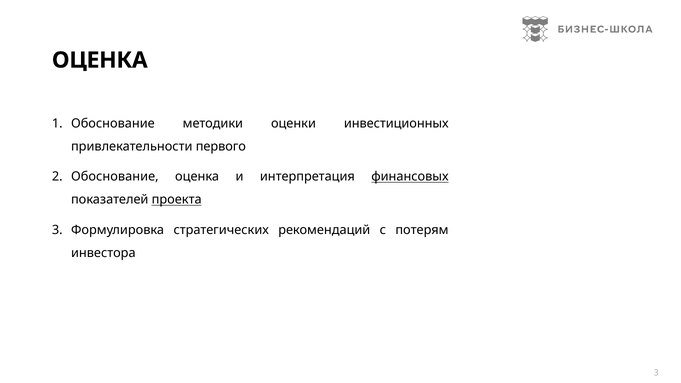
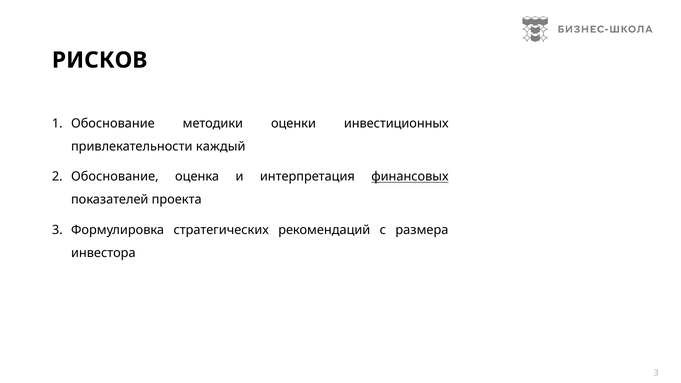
ОЦЕНКА at (100, 60): ОЦЕНКА -> РИСКОВ
первого: первого -> каждый
проекта underline: present -> none
потерям: потерям -> размера
